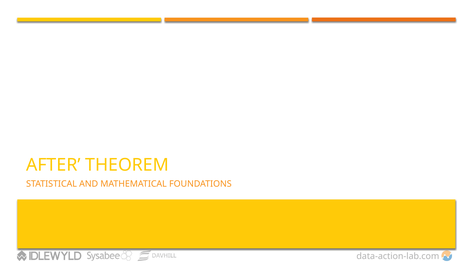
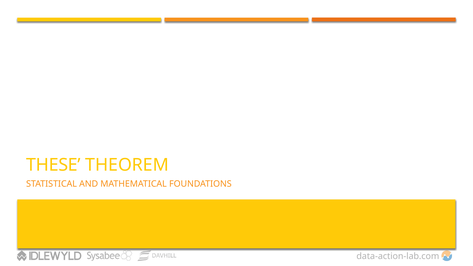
AFTER: AFTER -> THESE
